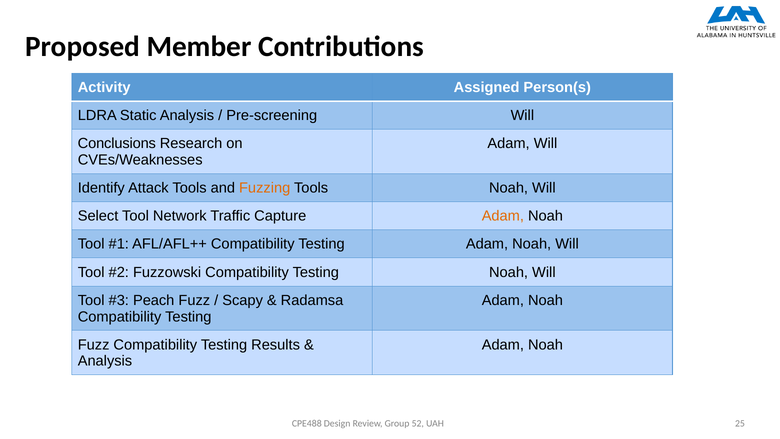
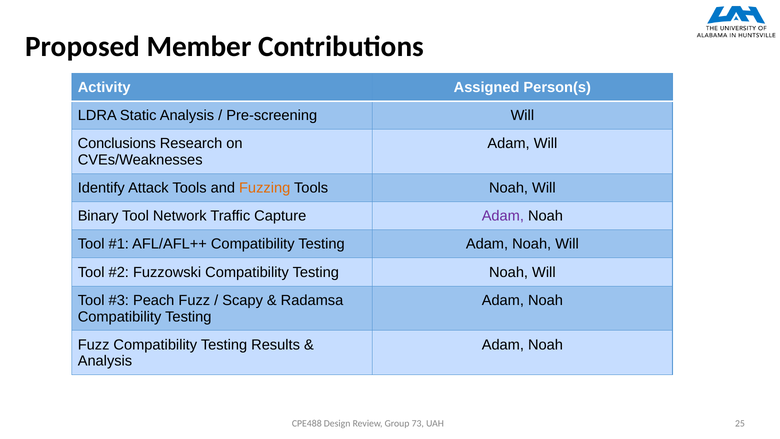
Select: Select -> Binary
Adam at (503, 216) colour: orange -> purple
52: 52 -> 73
